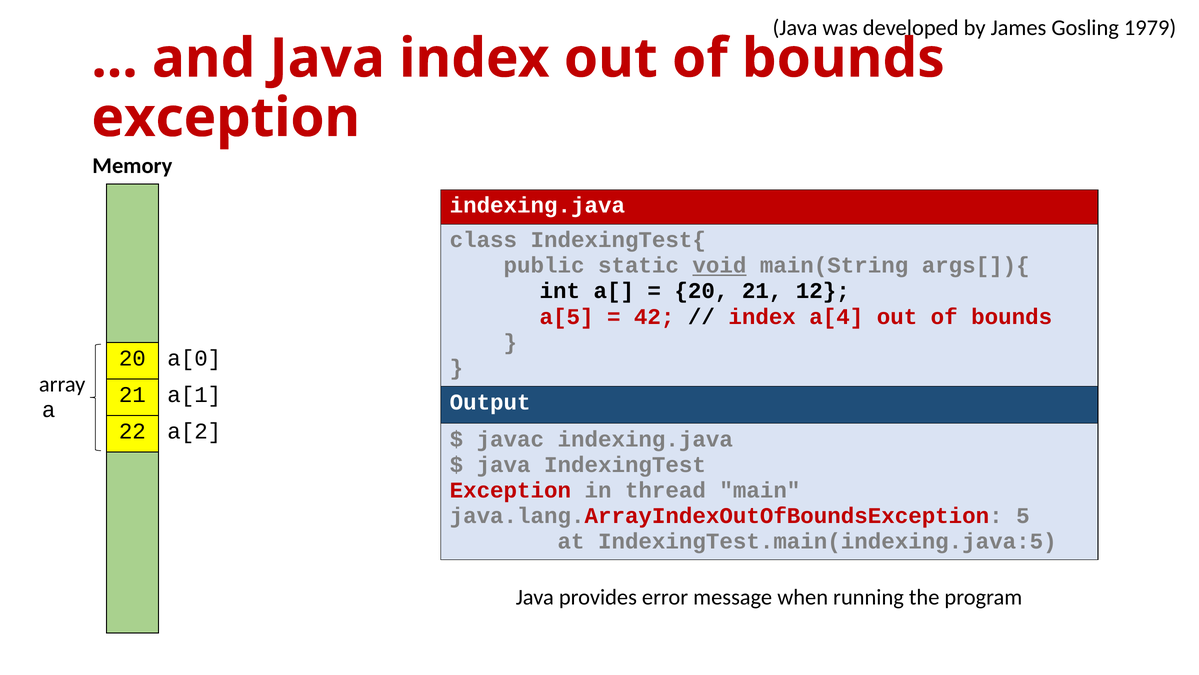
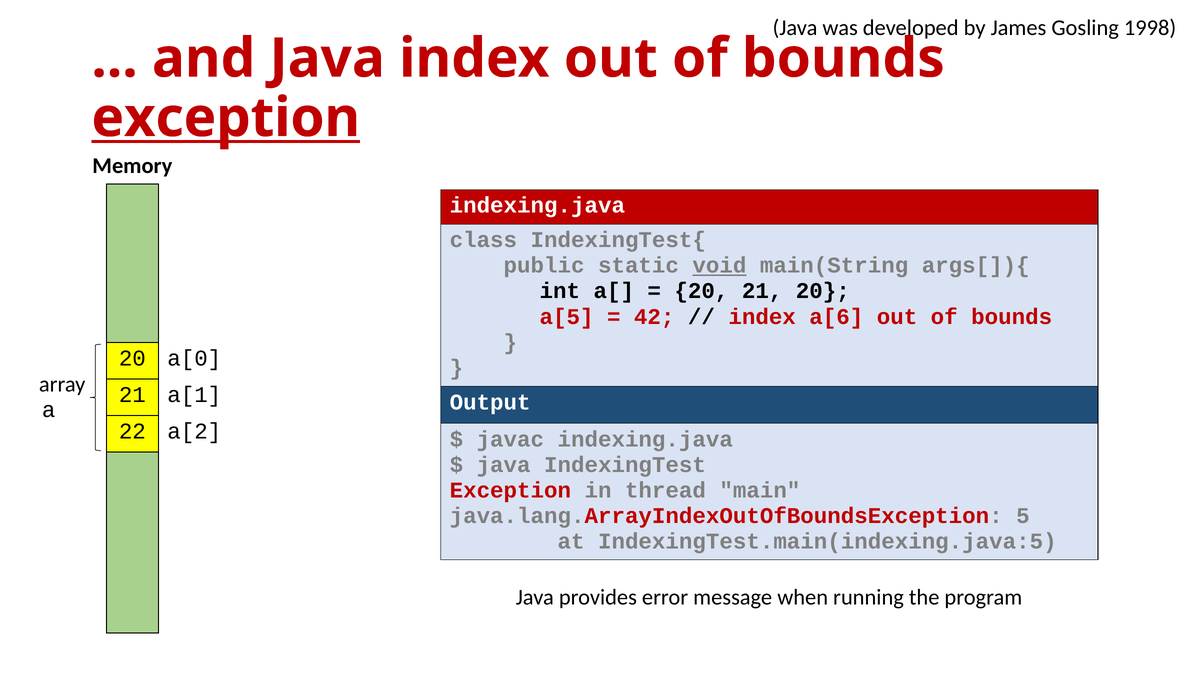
1979: 1979 -> 1998
exception at (226, 118) underline: none -> present
21 12: 12 -> 20
a[4: a[4 -> a[6
